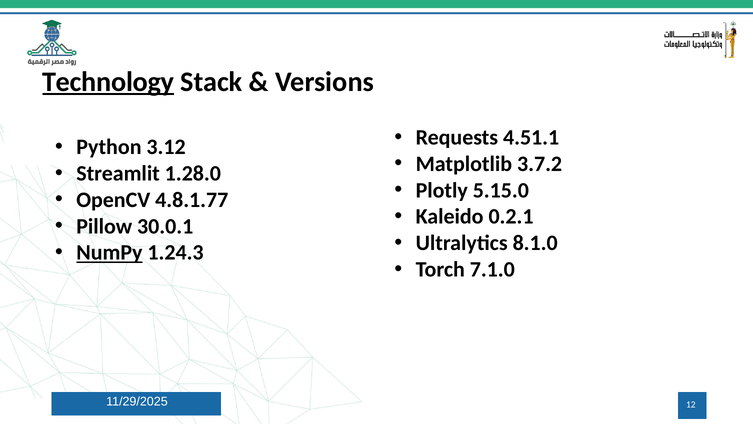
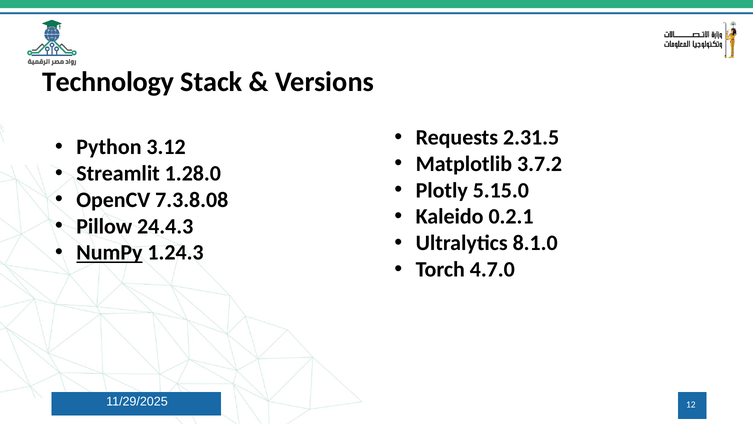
Technology underline: present -> none
4.51.1: 4.51.1 -> 2.31.5
4.8.1.77: 4.8.1.77 -> 7.3.8.08
30.0.1: 30.0.1 -> 24.4.3
7.1.0: 7.1.0 -> 4.7.0
